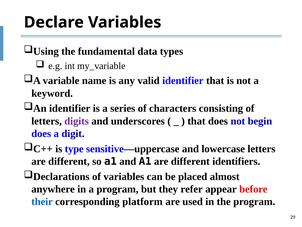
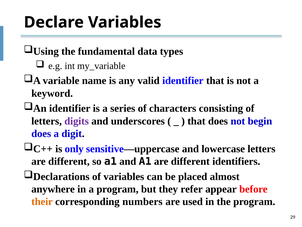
type: type -> only
their colour: blue -> orange
platform: platform -> numbers
